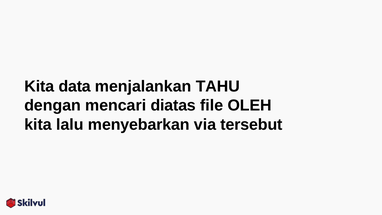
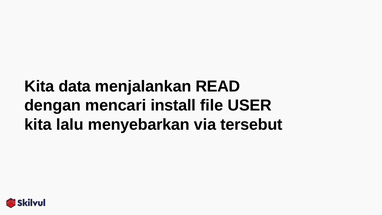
TAHU: TAHU -> READ
diatas: diatas -> install
OLEH: OLEH -> USER
